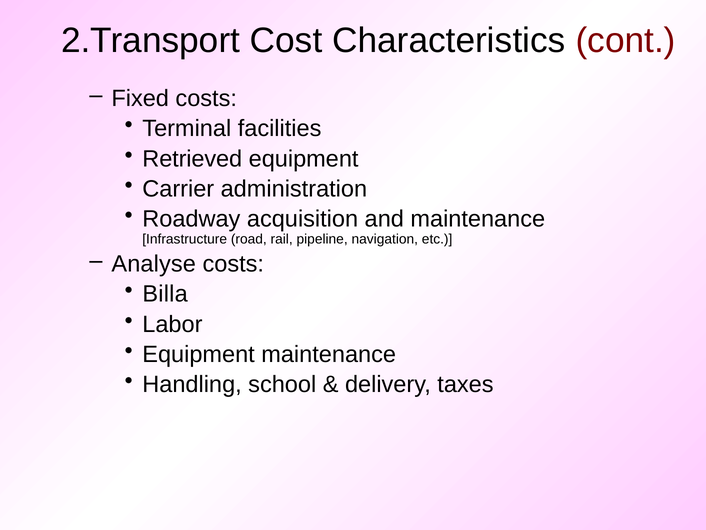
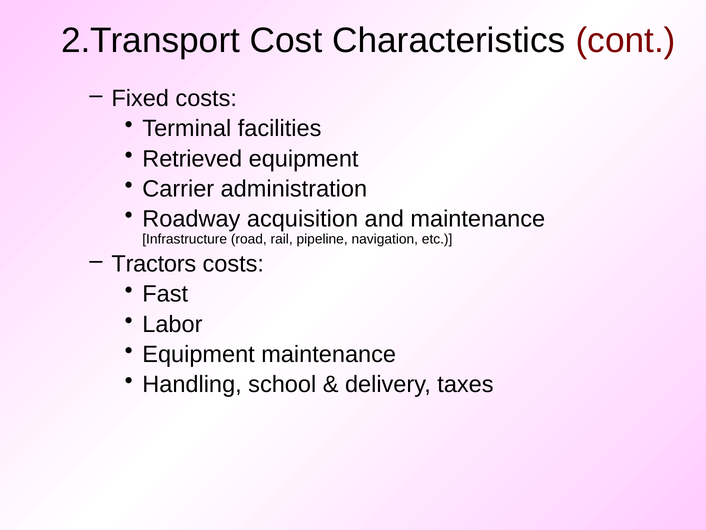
Analyse: Analyse -> Tractors
Billa: Billa -> Fast
